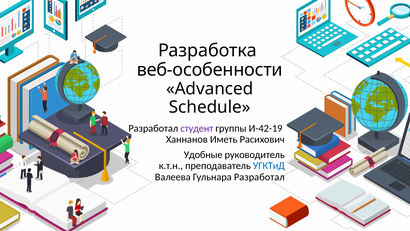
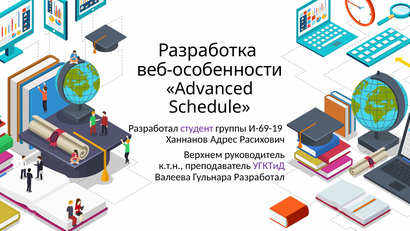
И-42-19: И-42-19 -> И-69-19
Иметь: Иметь -> Адрес
Удобные: Удобные -> Верхнем
УГКТиД colour: blue -> purple
